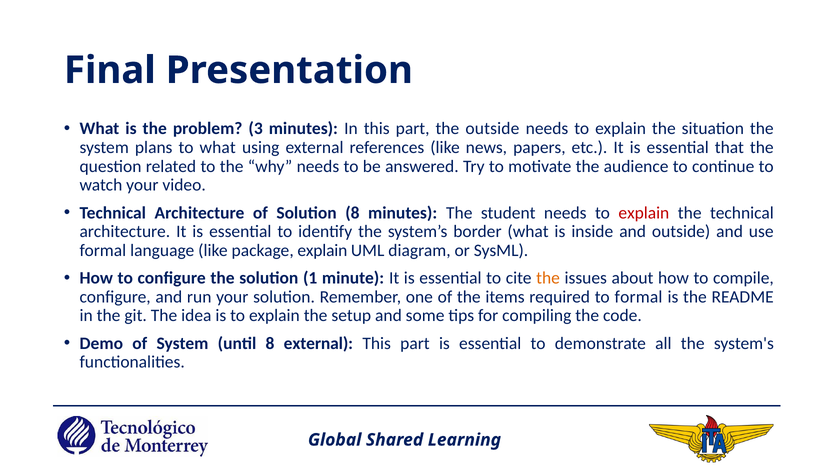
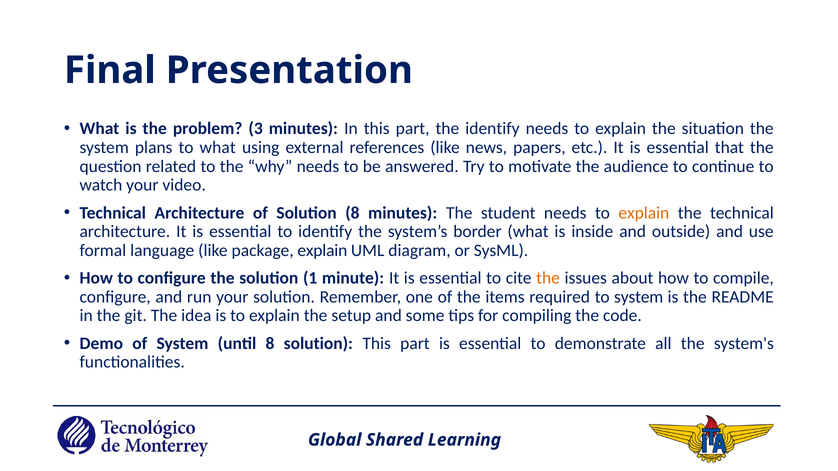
the outside: outside -> identify
explain at (644, 213) colour: red -> orange
to formal: formal -> system
8 external: external -> solution
